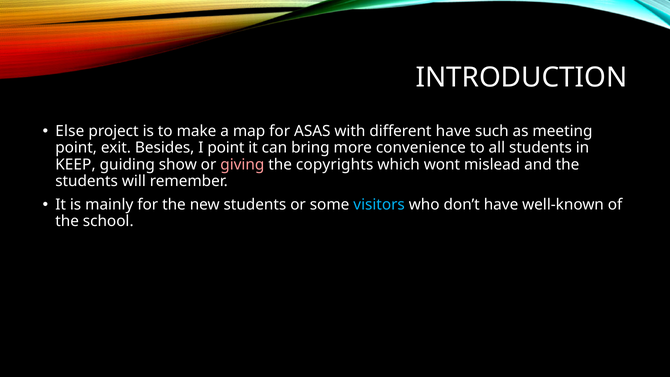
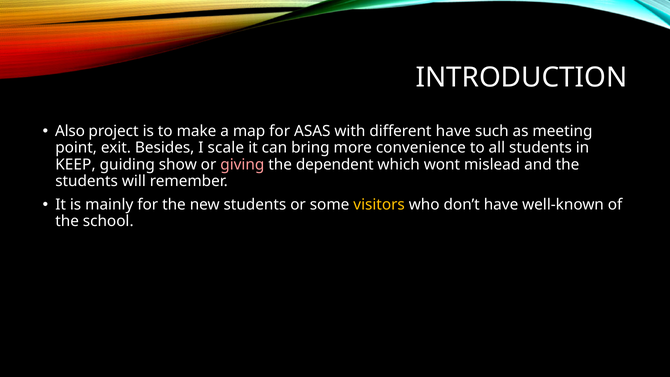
Else: Else -> Also
I point: point -> scale
copyrights: copyrights -> dependent
visitors colour: light blue -> yellow
